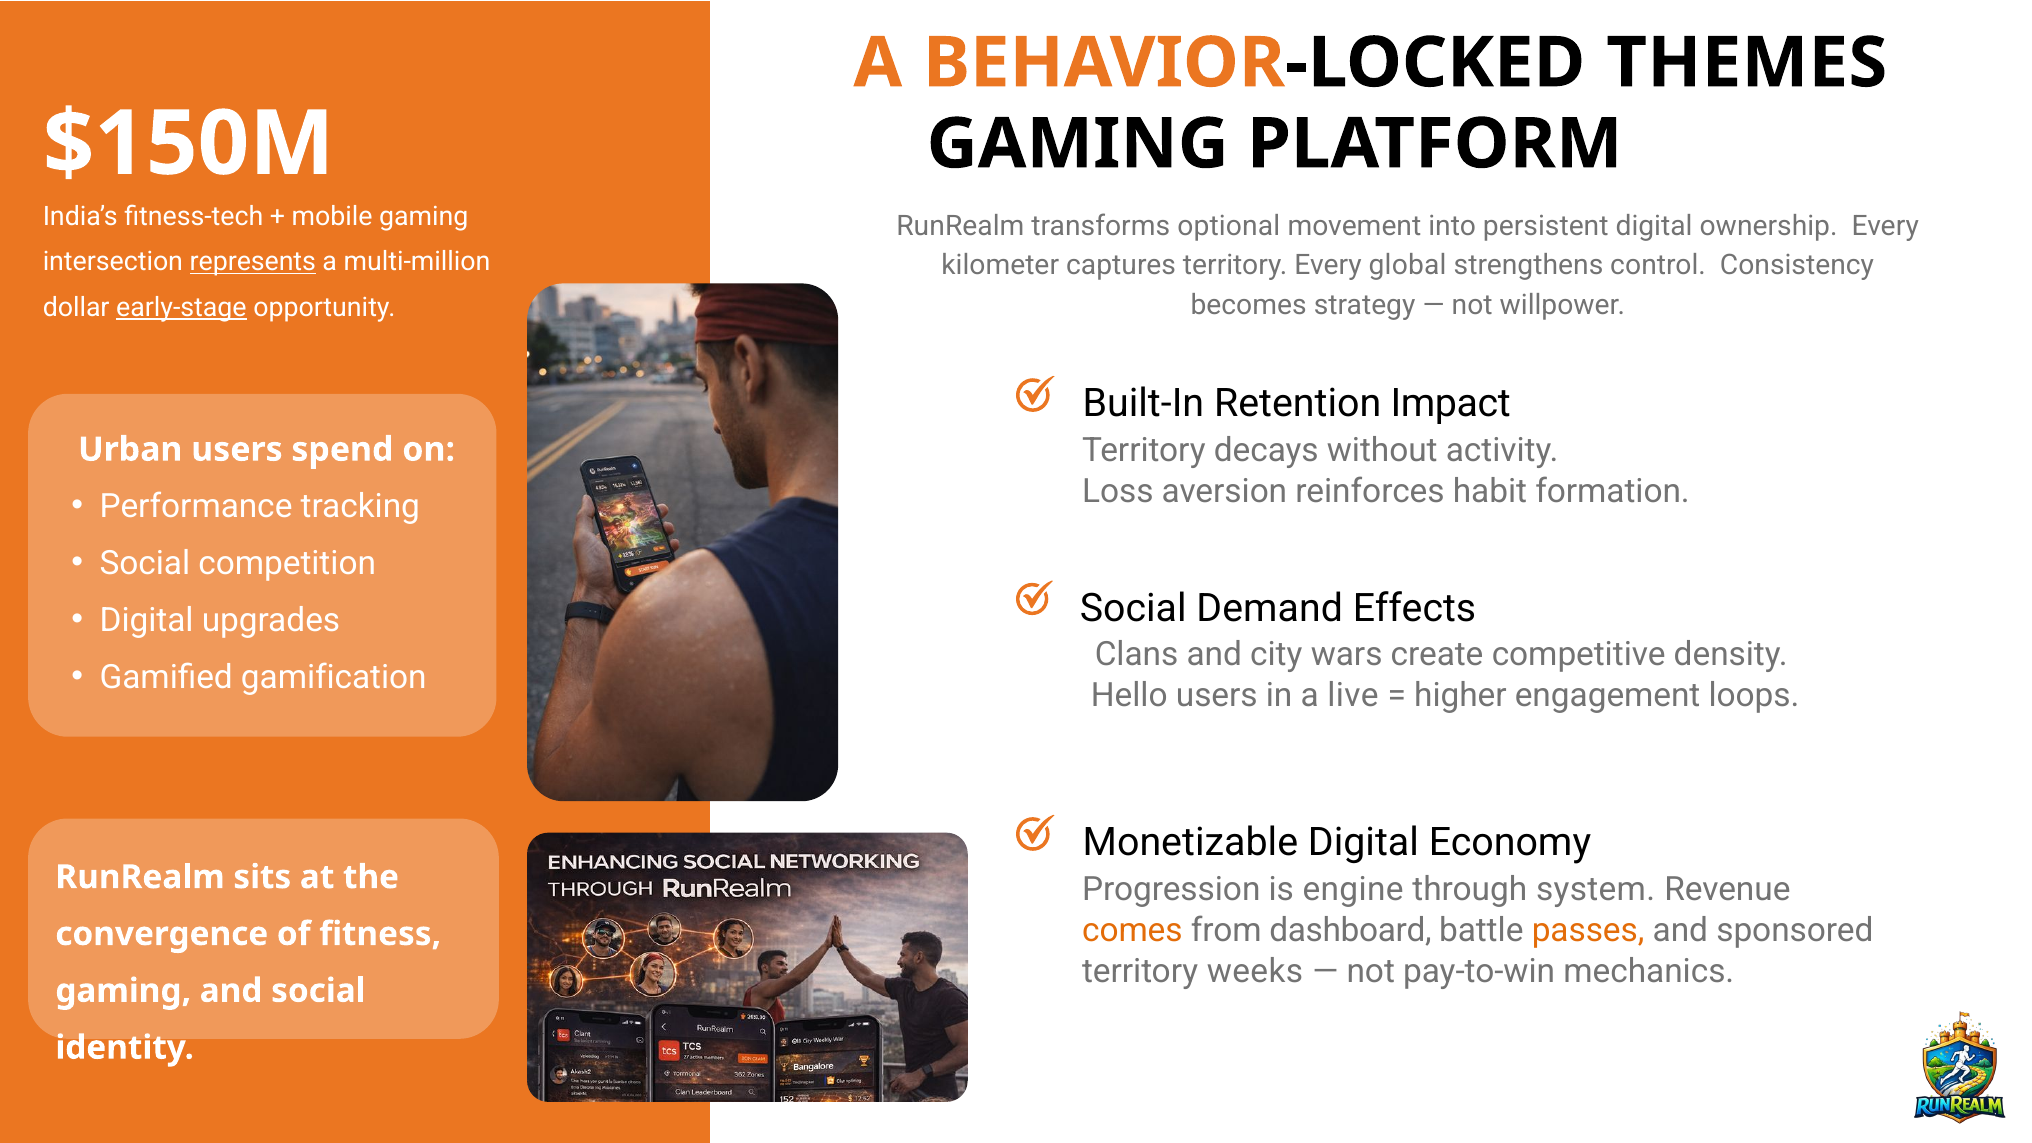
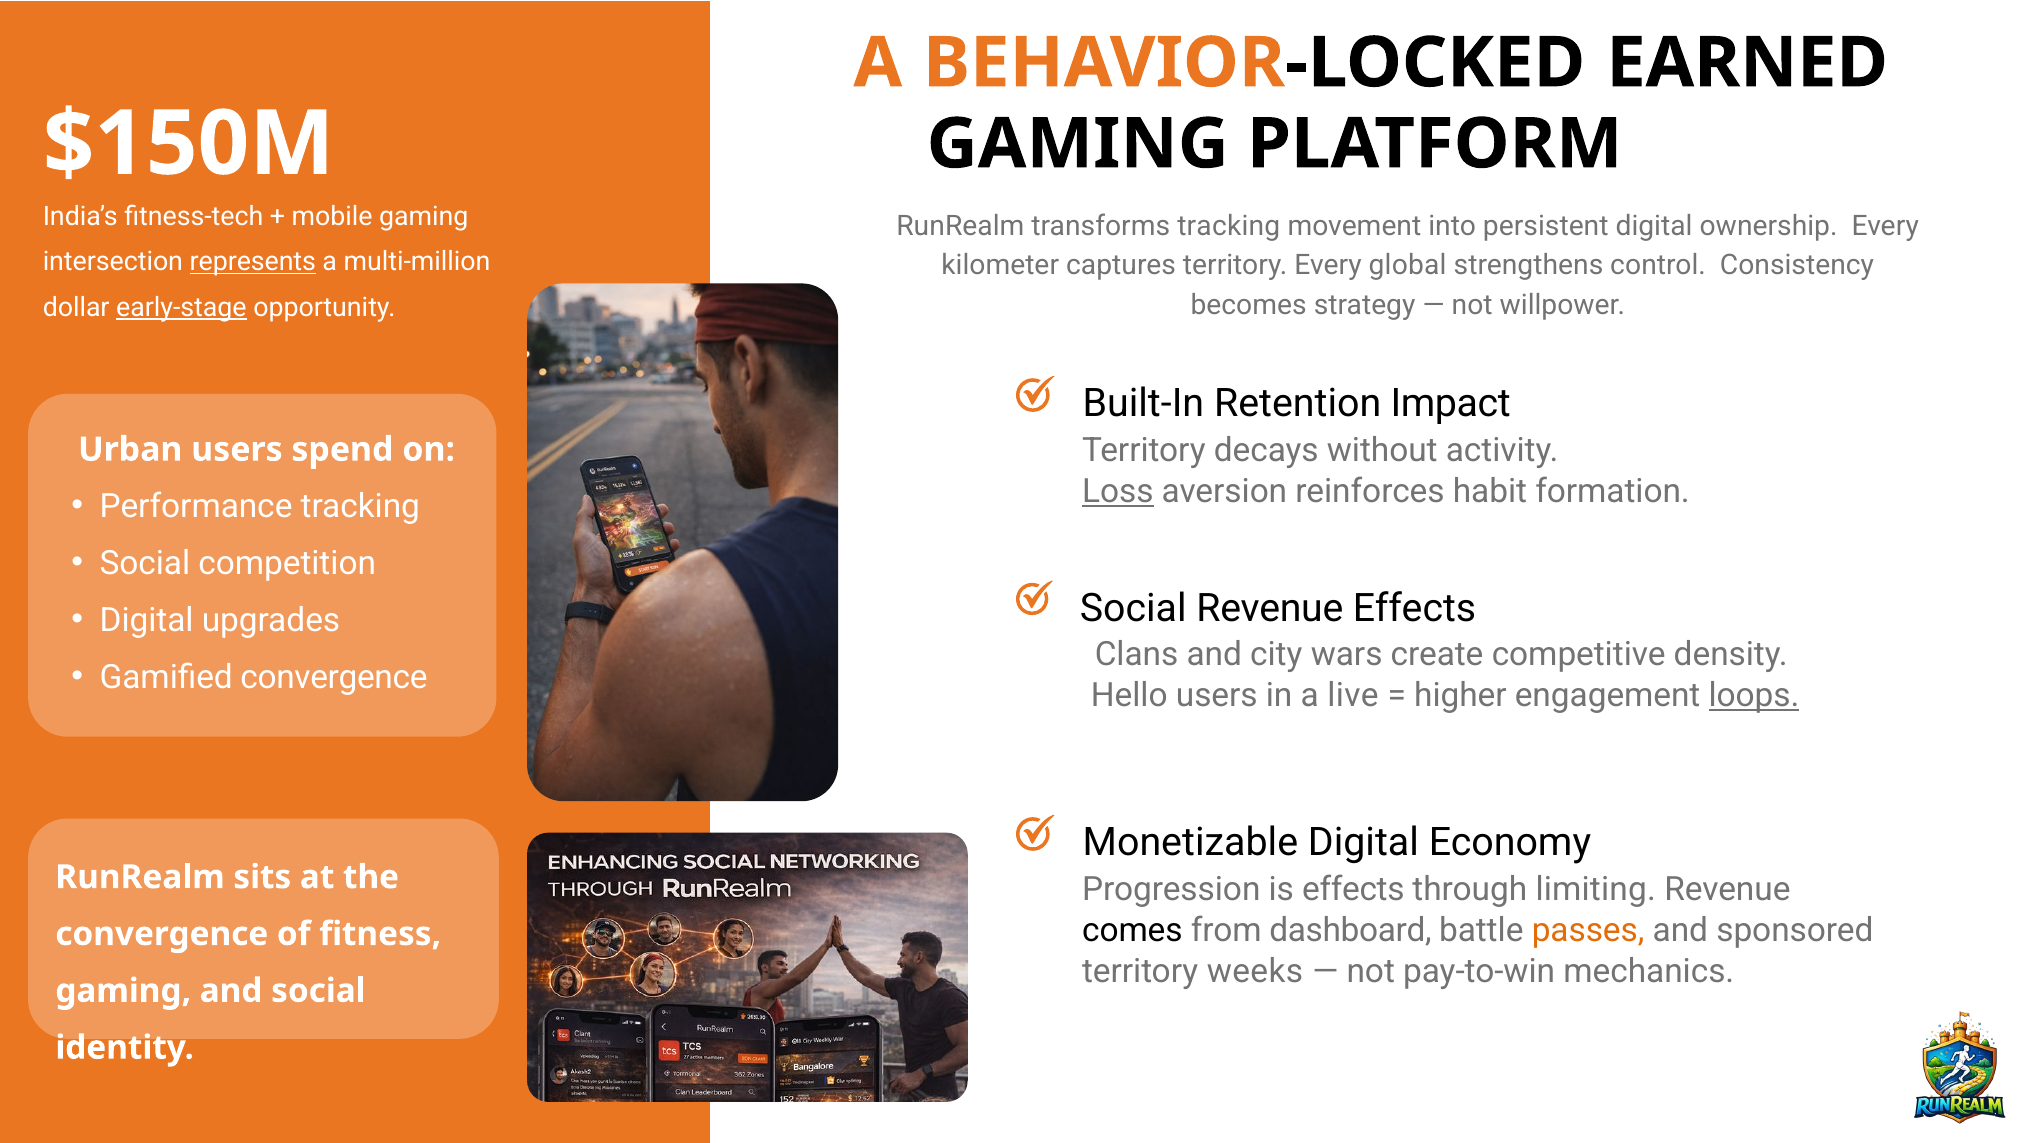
THEMES: THEMES -> EARNED
transforms optional: optional -> tracking
Loss underline: none -> present
Social Demand: Demand -> Revenue
Gamified gamification: gamification -> convergence
loops underline: none -> present
is engine: engine -> effects
system: system -> limiting
comes colour: orange -> black
